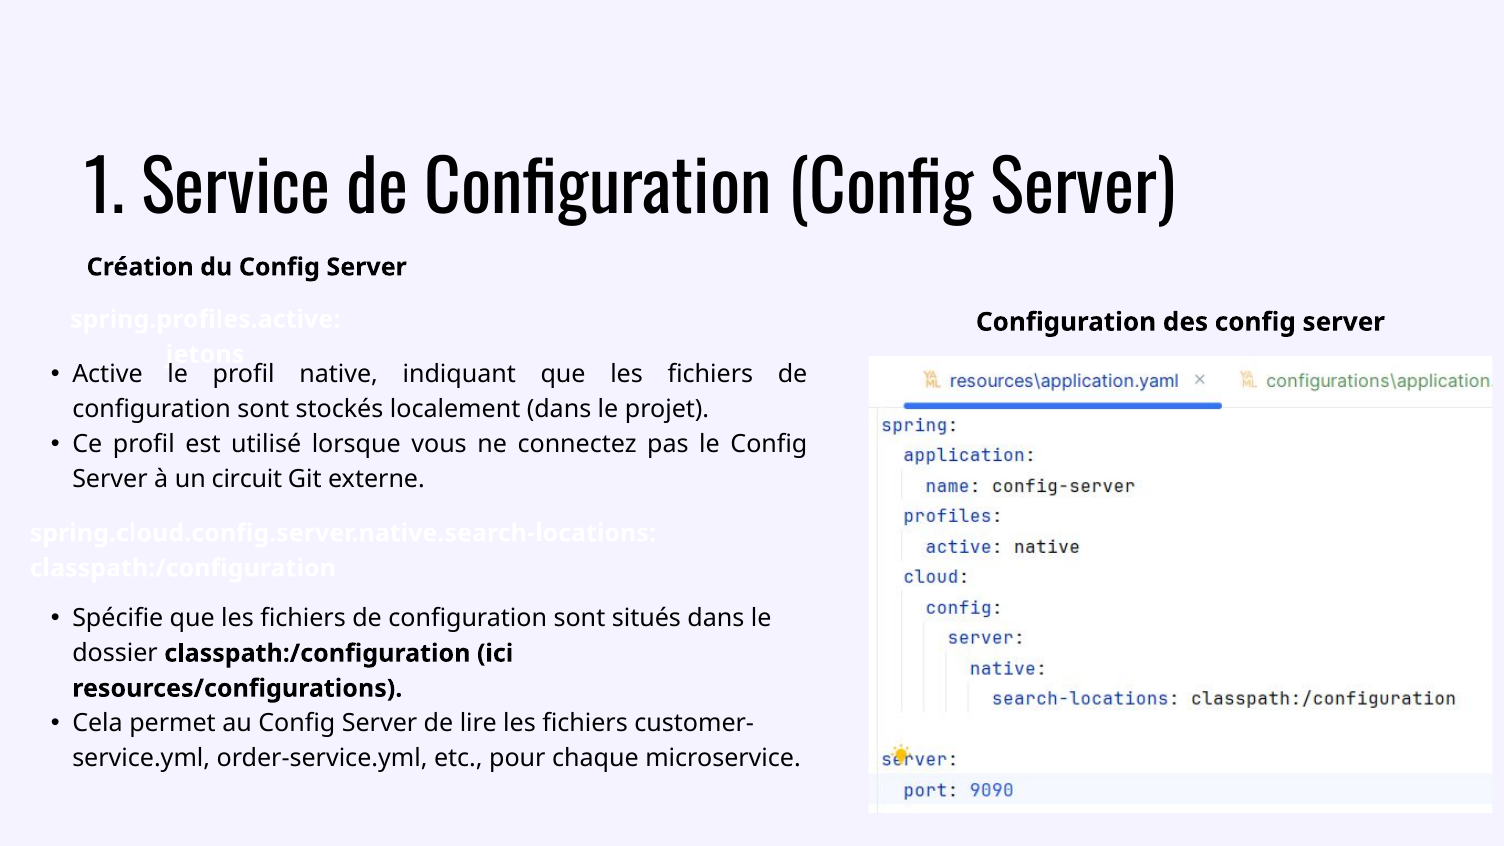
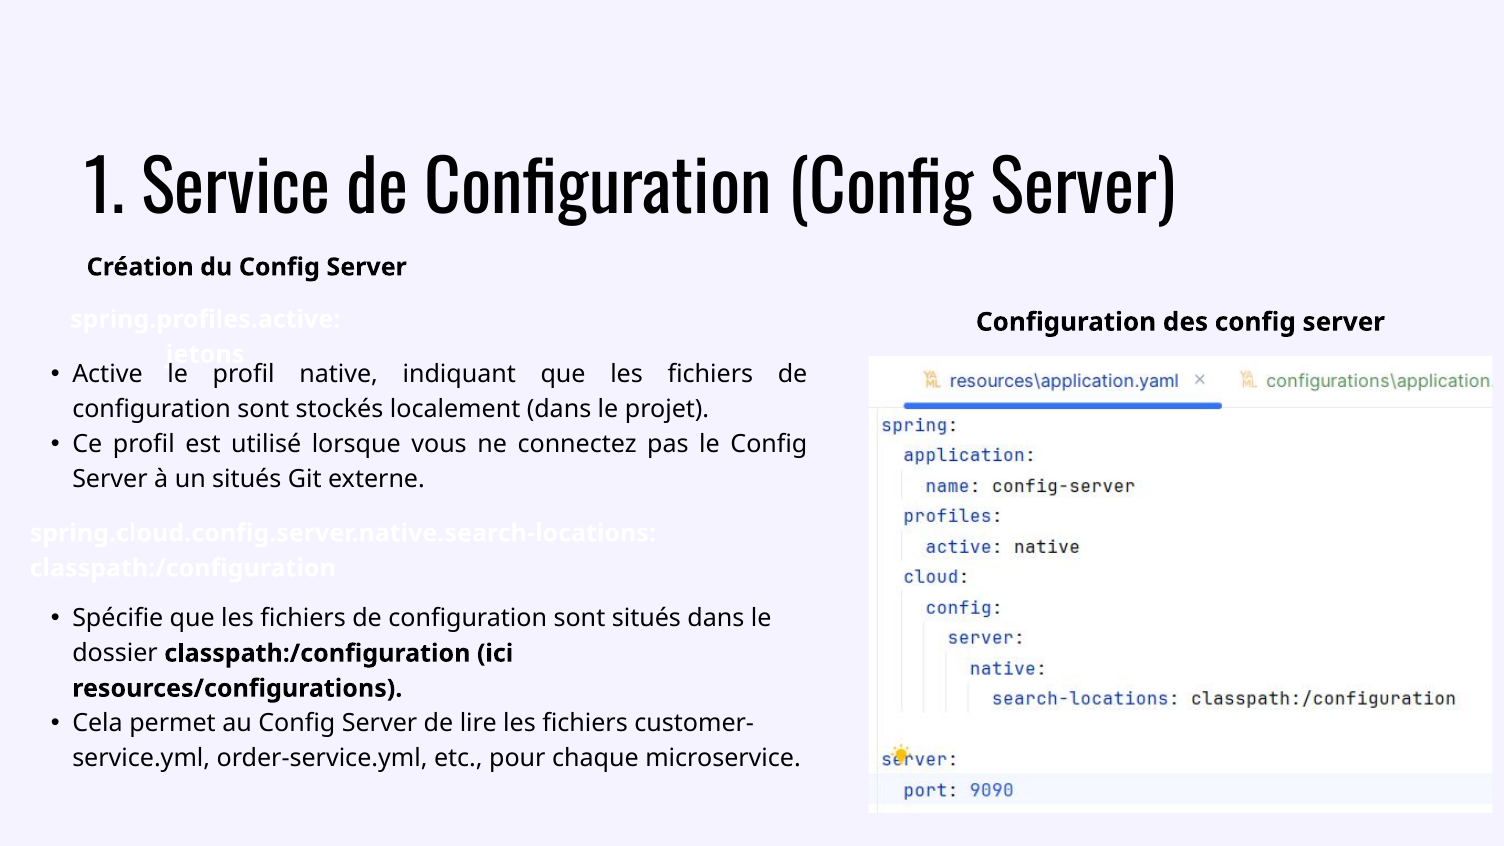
un circuit: circuit -> situés
